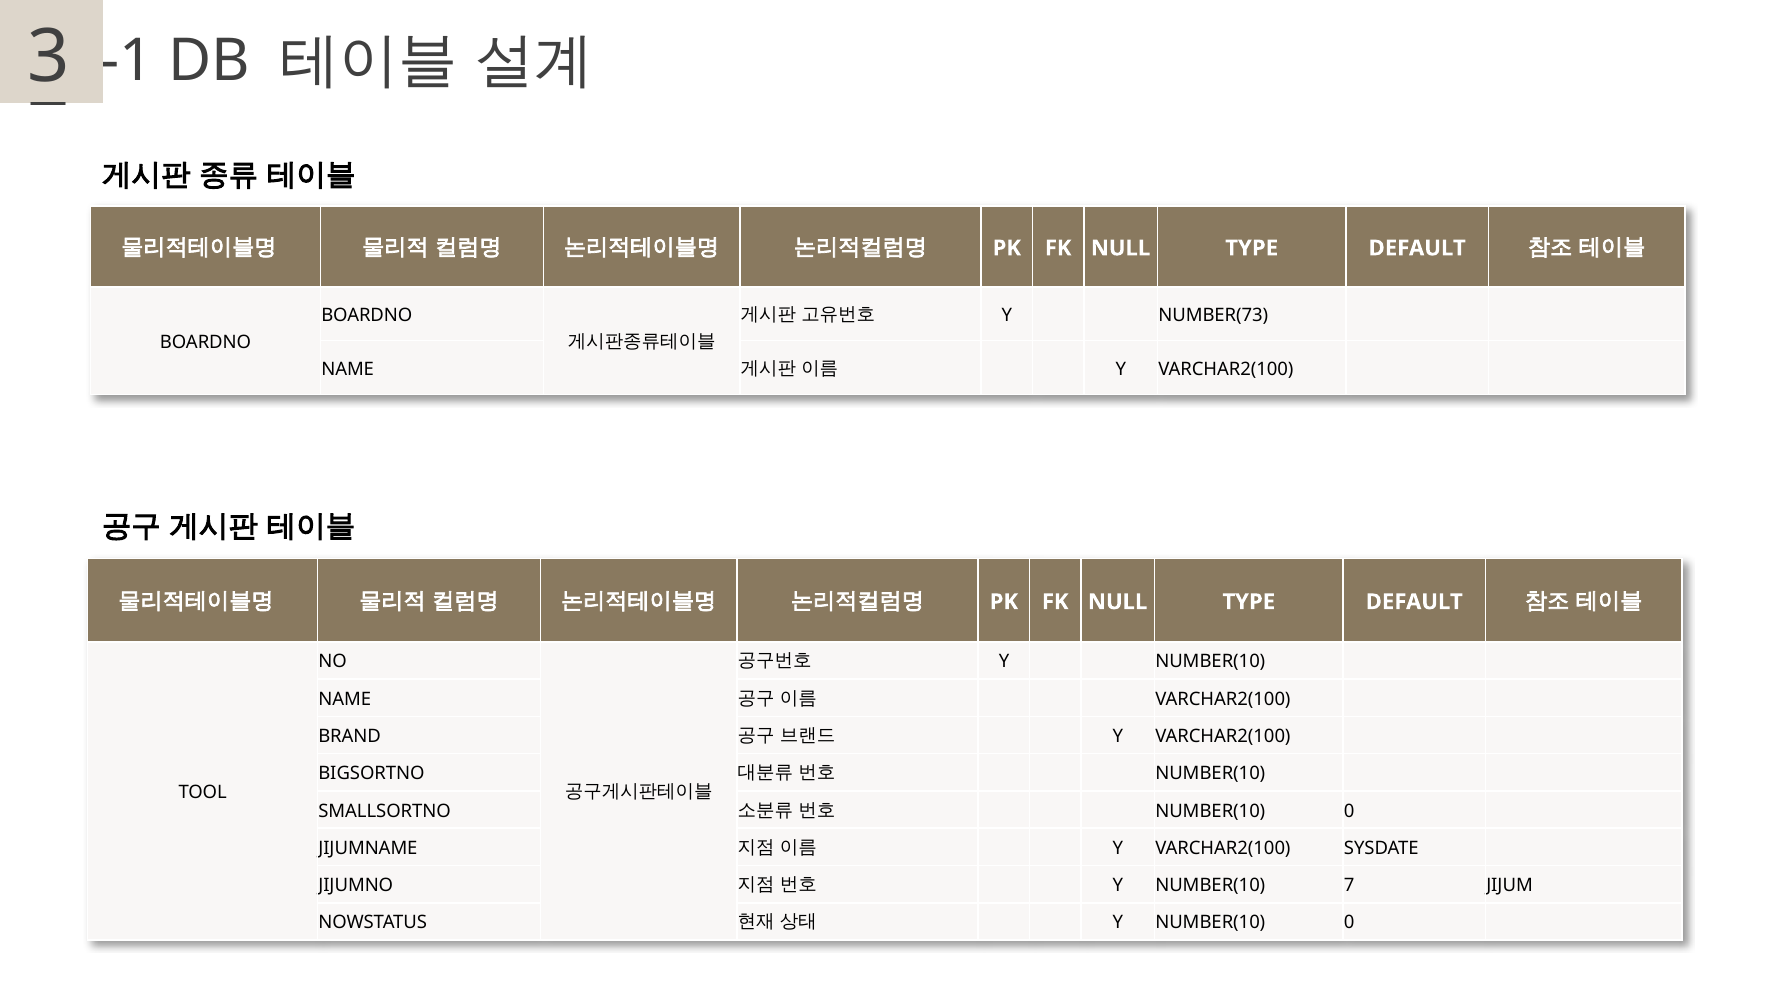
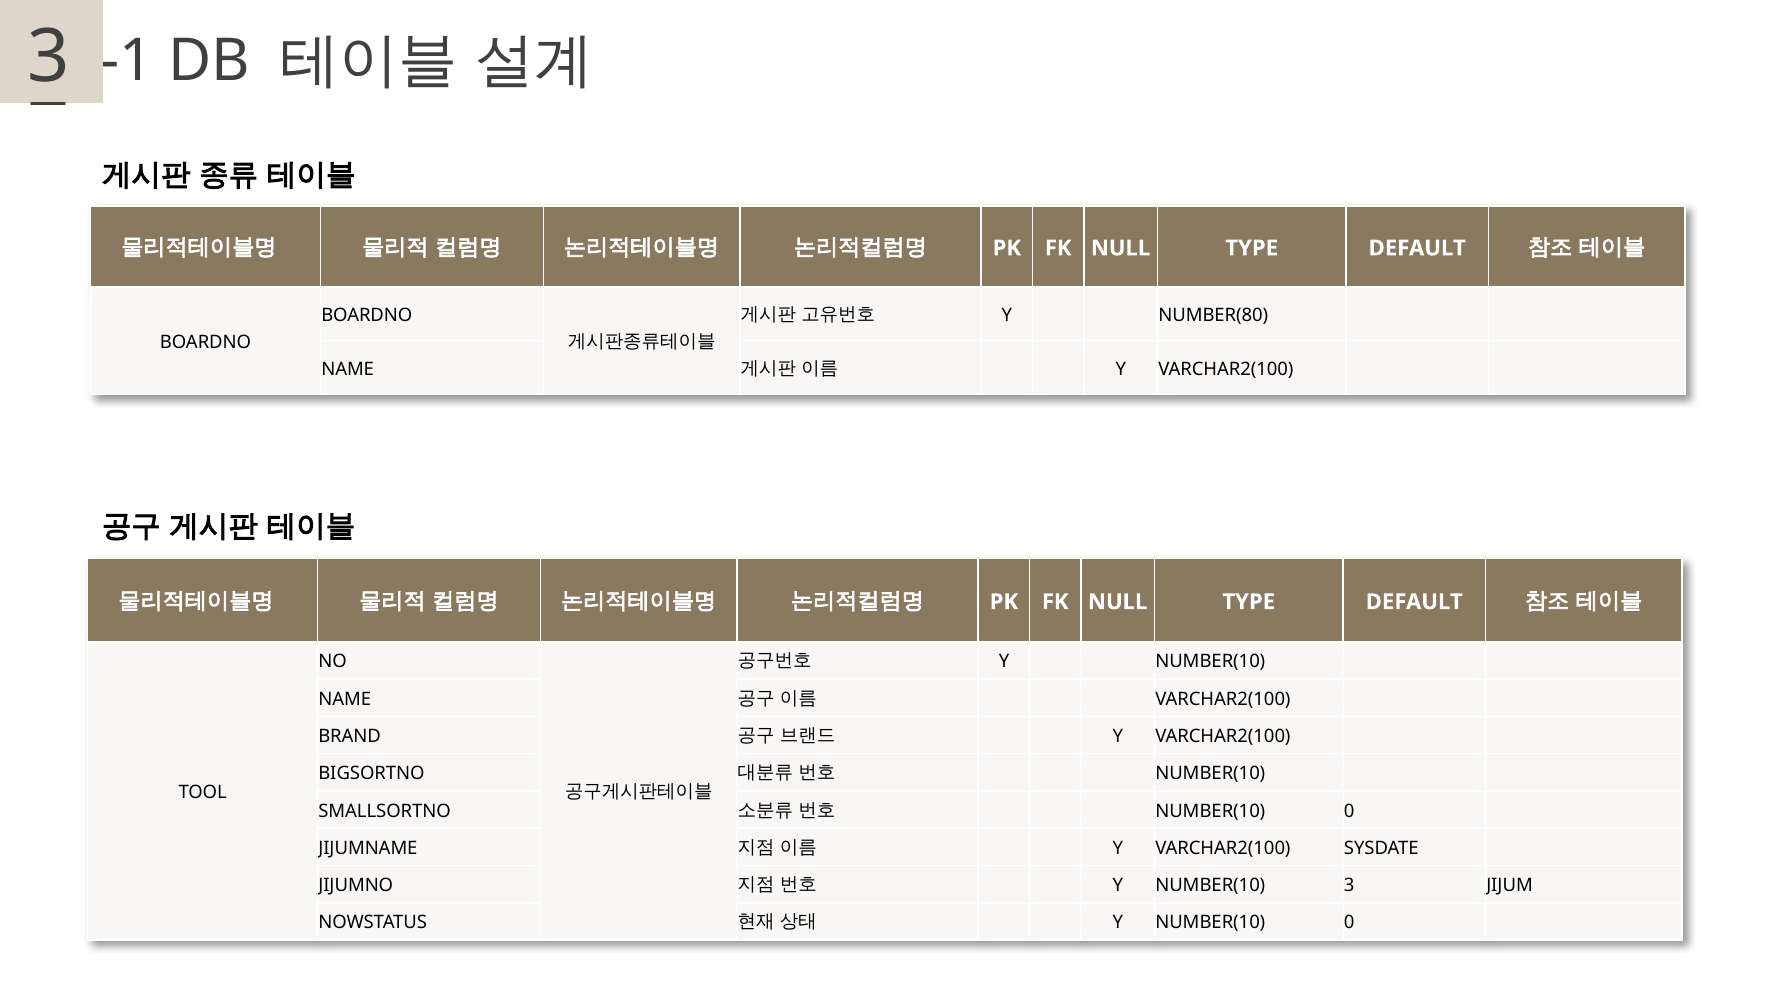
NUMBER(73: NUMBER(73 -> NUMBER(80
NUMBER(10 7: 7 -> 3
